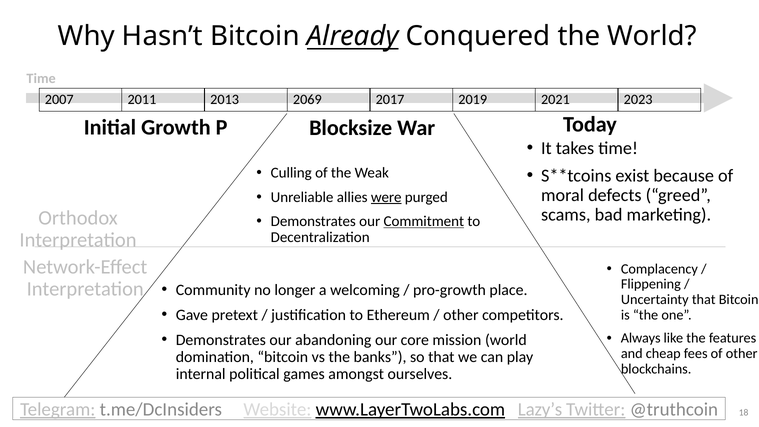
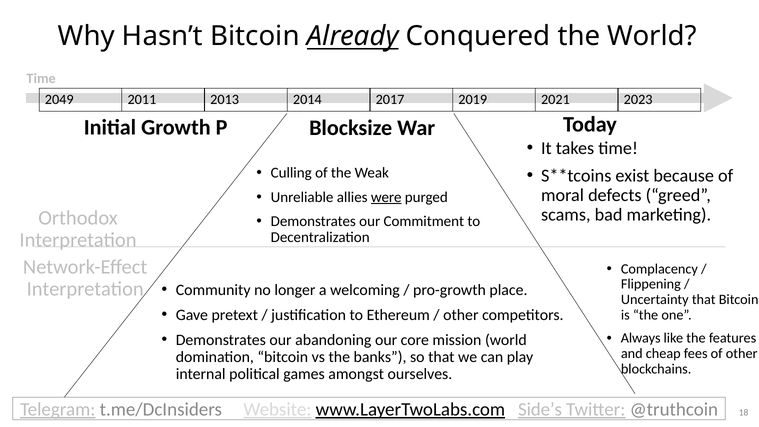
2007: 2007 -> 2049
2069: 2069 -> 2014
Commitment underline: present -> none
Lazy’s: Lazy’s -> Side’s
